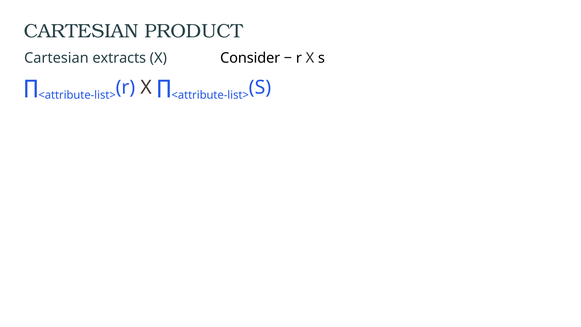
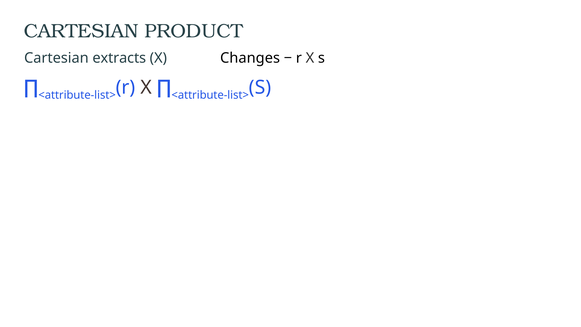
Consider: Consider -> Changes
